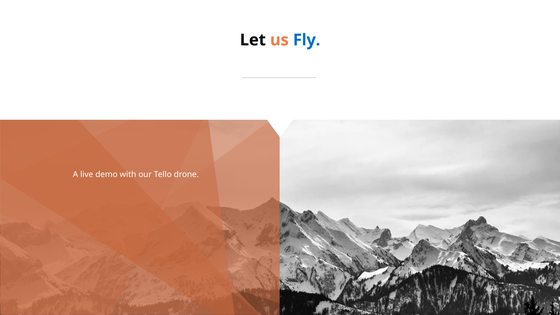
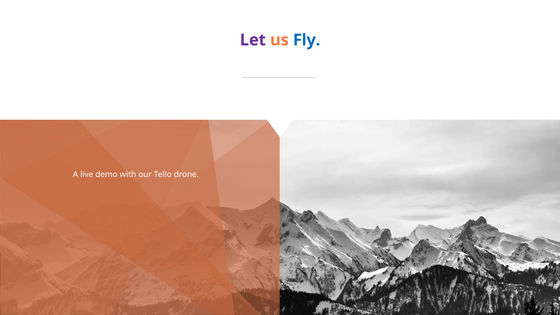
Let colour: black -> purple
